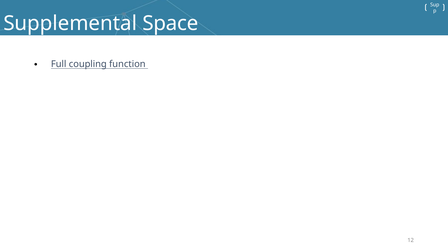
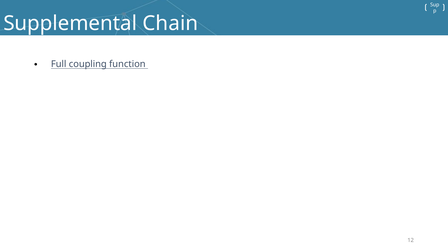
Space: Space -> Chain
